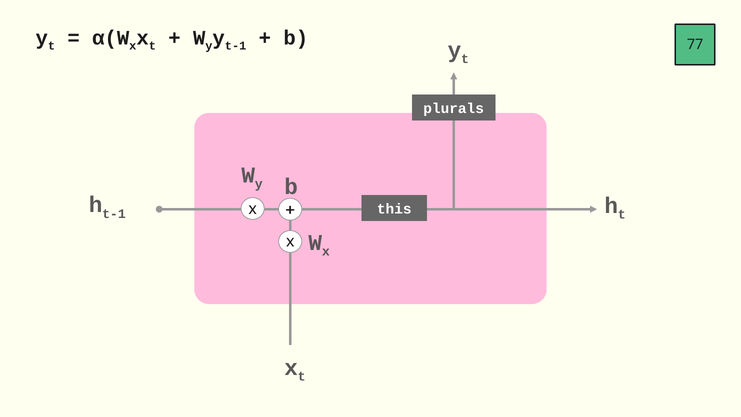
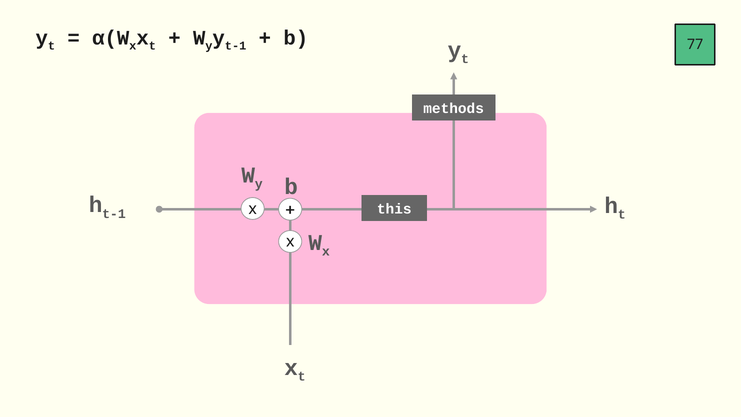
plurals: plurals -> methods
